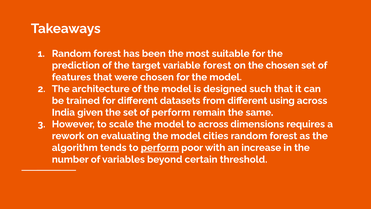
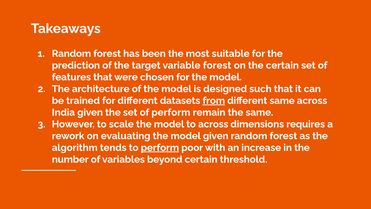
the chosen: chosen -> certain
from underline: none -> present
different using: using -> same
model cities: cities -> given
